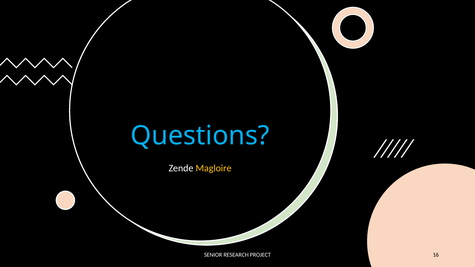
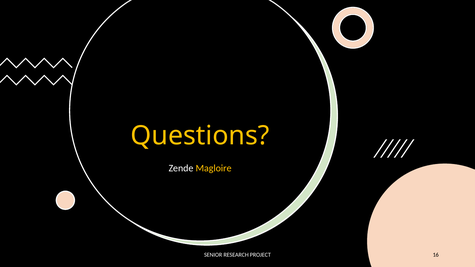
Questions colour: light blue -> yellow
